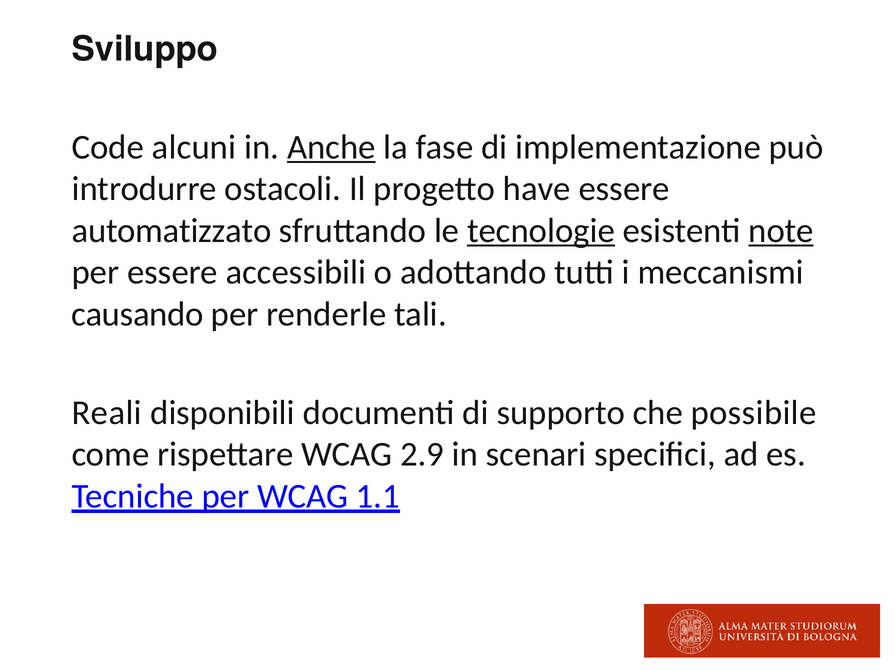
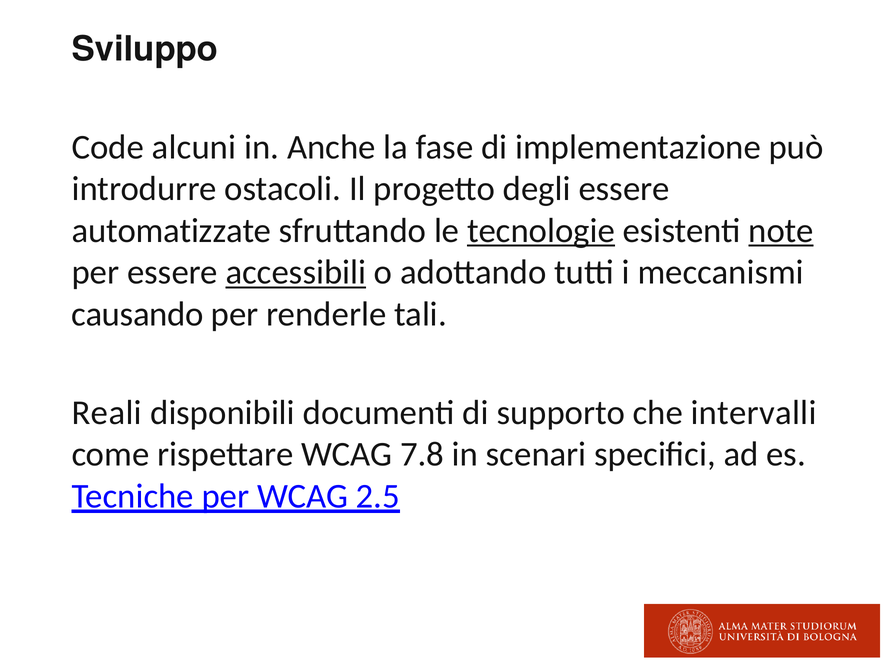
Anche underline: present -> none
have: have -> degli
automatizzato: automatizzato -> automatizzate
accessibili underline: none -> present
possibile: possibile -> intervalli
2.9: 2.9 -> 7.8
1.1: 1.1 -> 2.5
